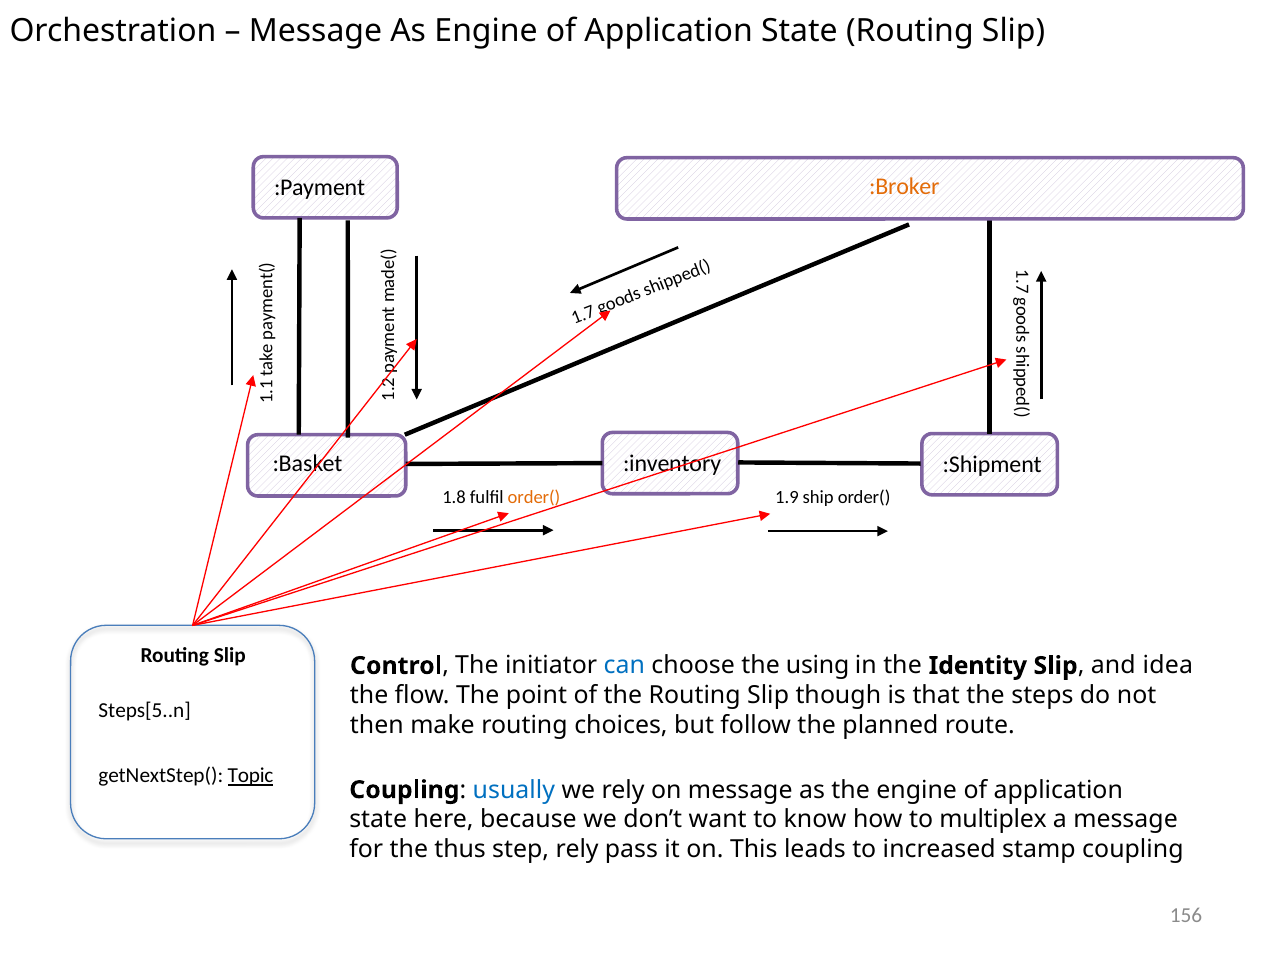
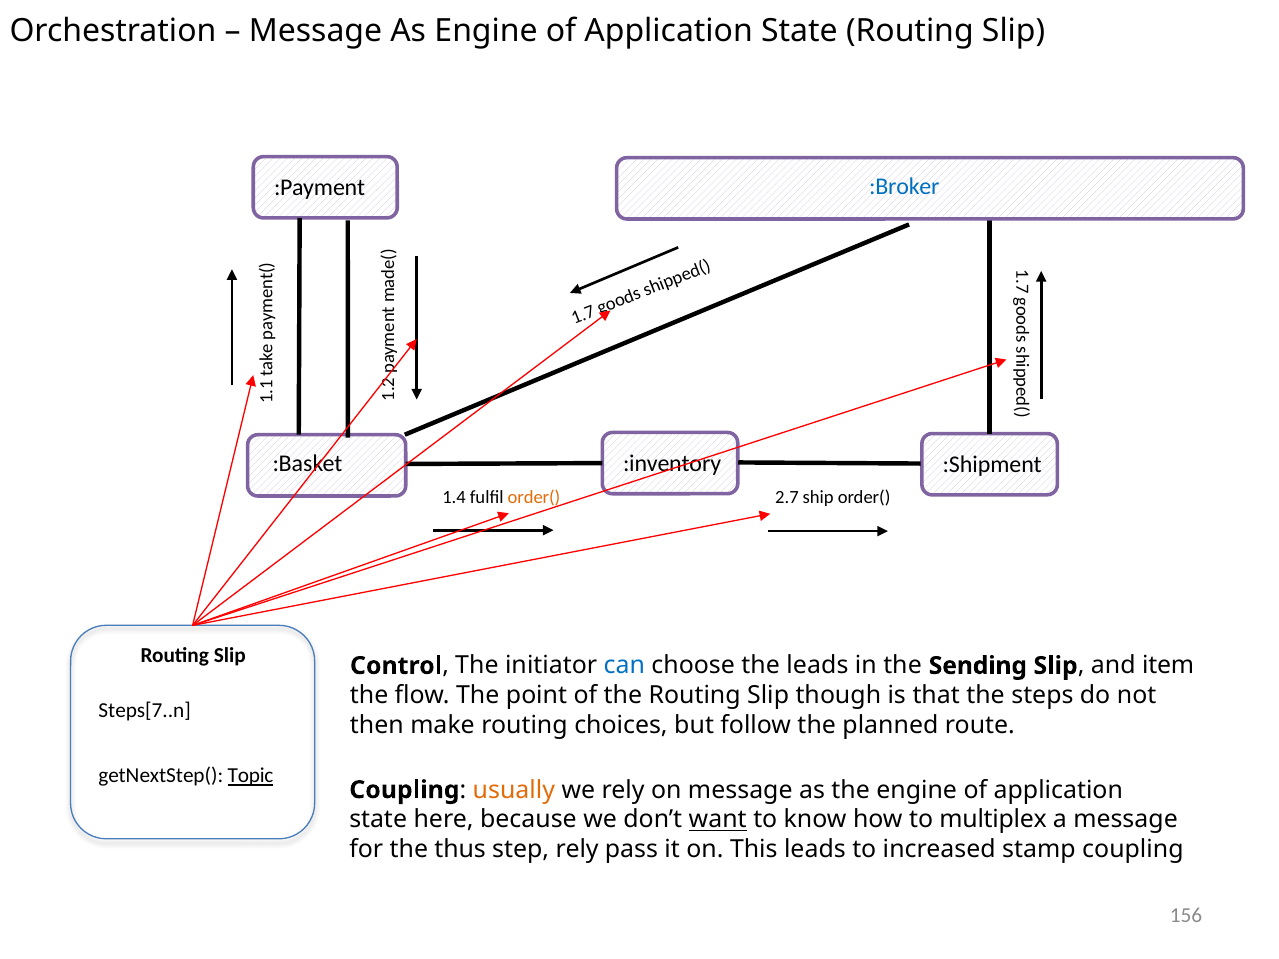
:Broker colour: orange -> blue
1.8: 1.8 -> 1.4
1.9: 1.9 -> 2.7
the using: using -> leads
Identity: Identity -> Sending
idea: idea -> item
Steps[5..n: Steps[5..n -> Steps[7..n
usually colour: blue -> orange
want underline: none -> present
